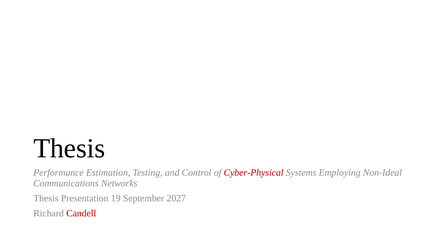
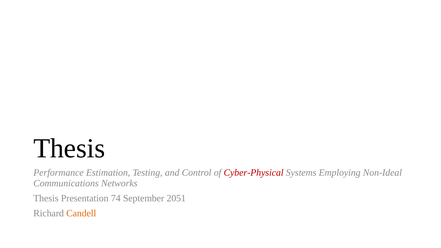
19: 19 -> 74
2027: 2027 -> 2051
Candell colour: red -> orange
